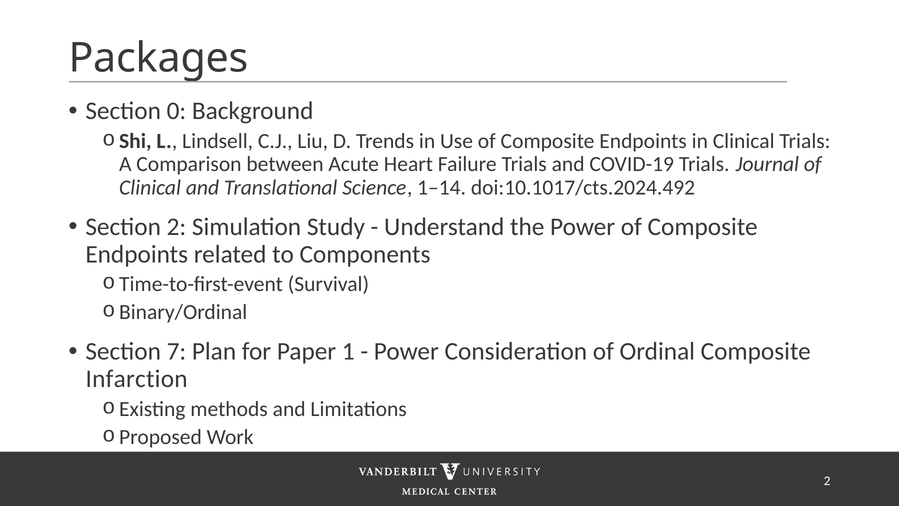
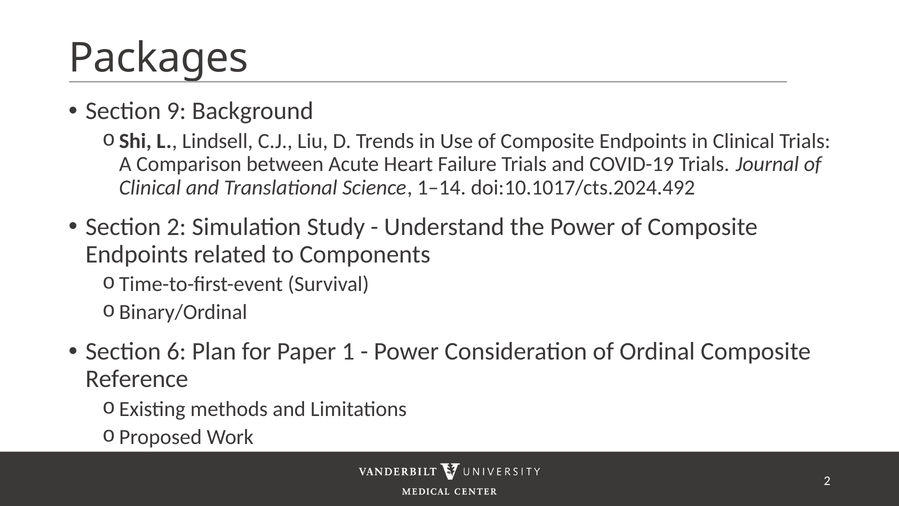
0: 0 -> 9
7: 7 -> 6
Infarction: Infarction -> Reference
